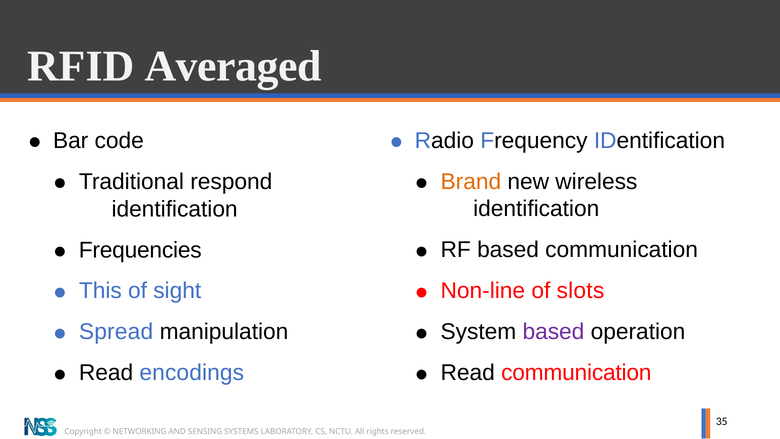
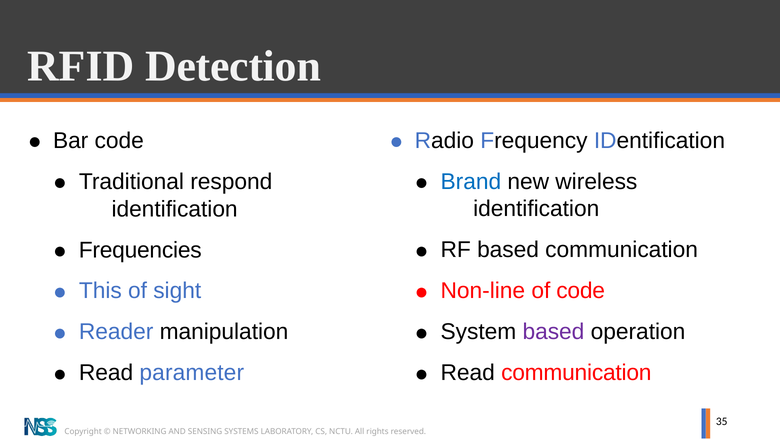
Averaged: Averaged -> Detection
Brand colour: orange -> blue
of slots: slots -> code
Spread: Spread -> Reader
encodings: encodings -> parameter
